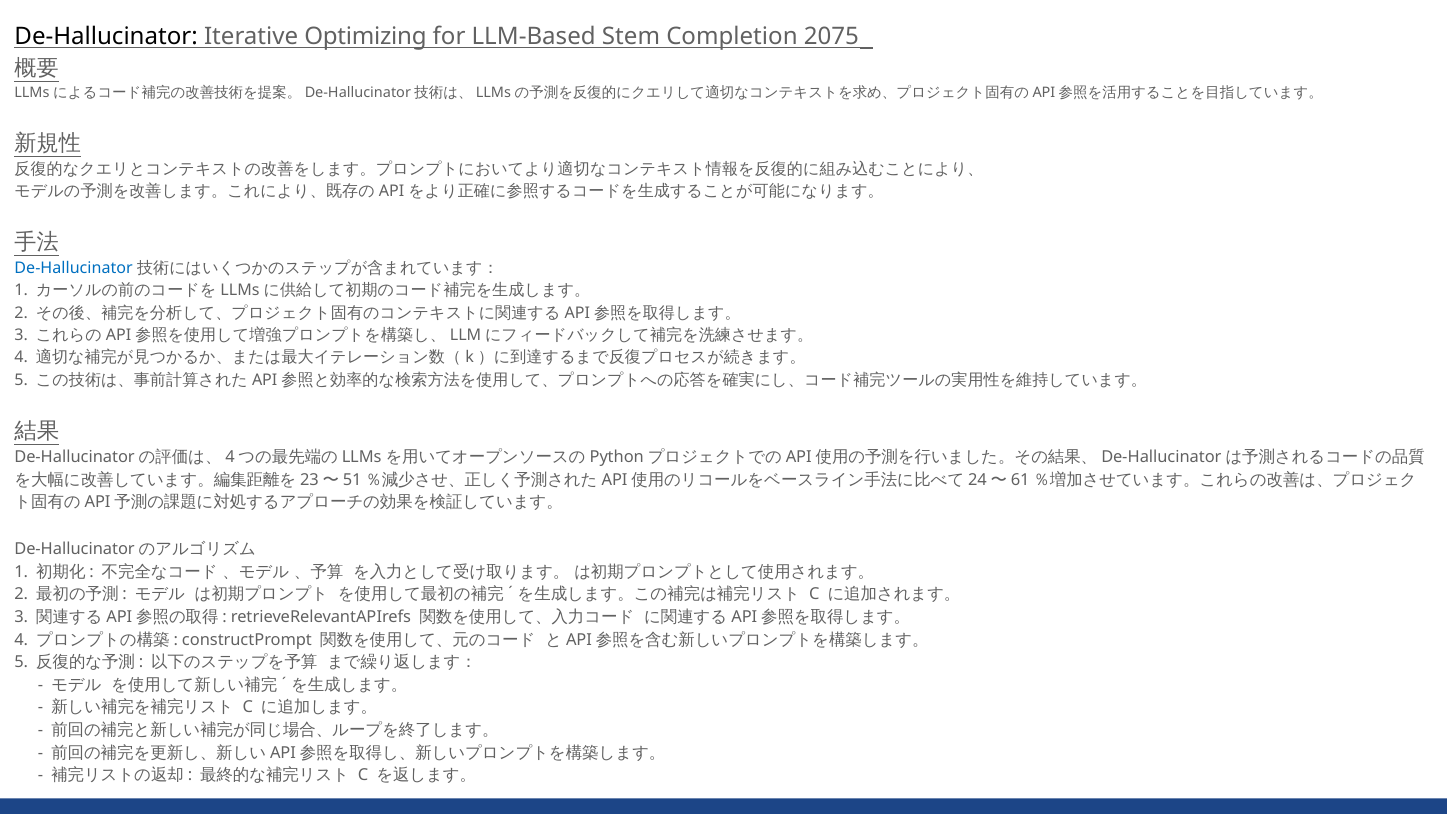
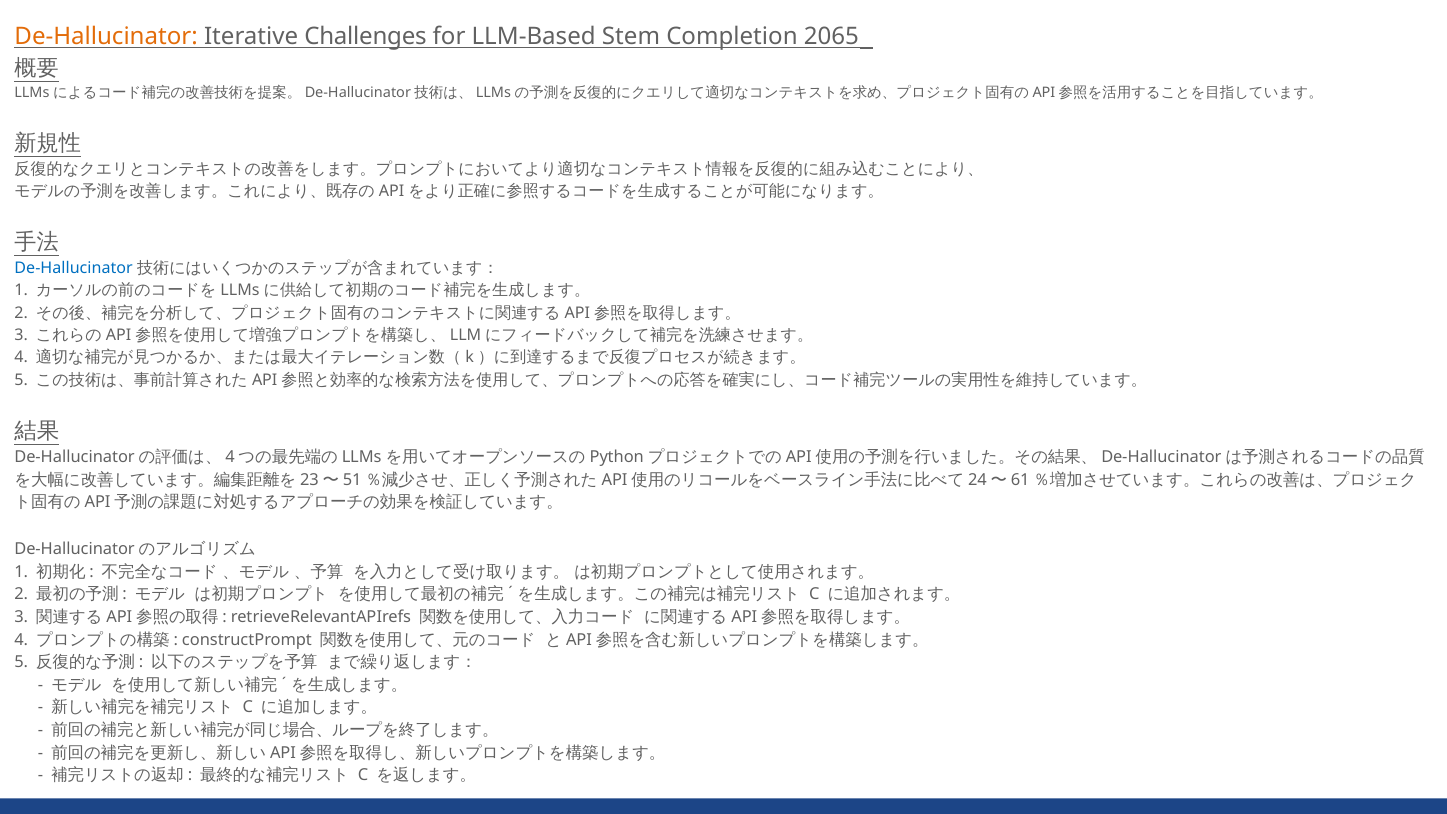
De-Hallucinator at (106, 37) colour: black -> orange
Optimizing: Optimizing -> Challenges
2075: 2075 -> 2065
